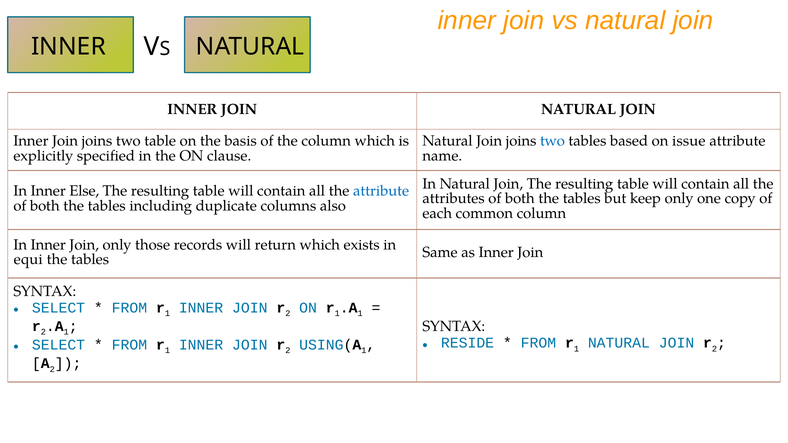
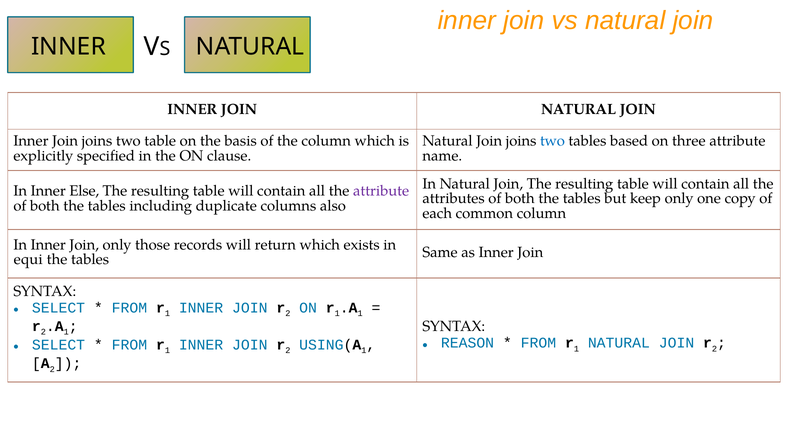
issue: issue -> three
attribute at (381, 191) colour: blue -> purple
RESIDE: RESIDE -> REASON
